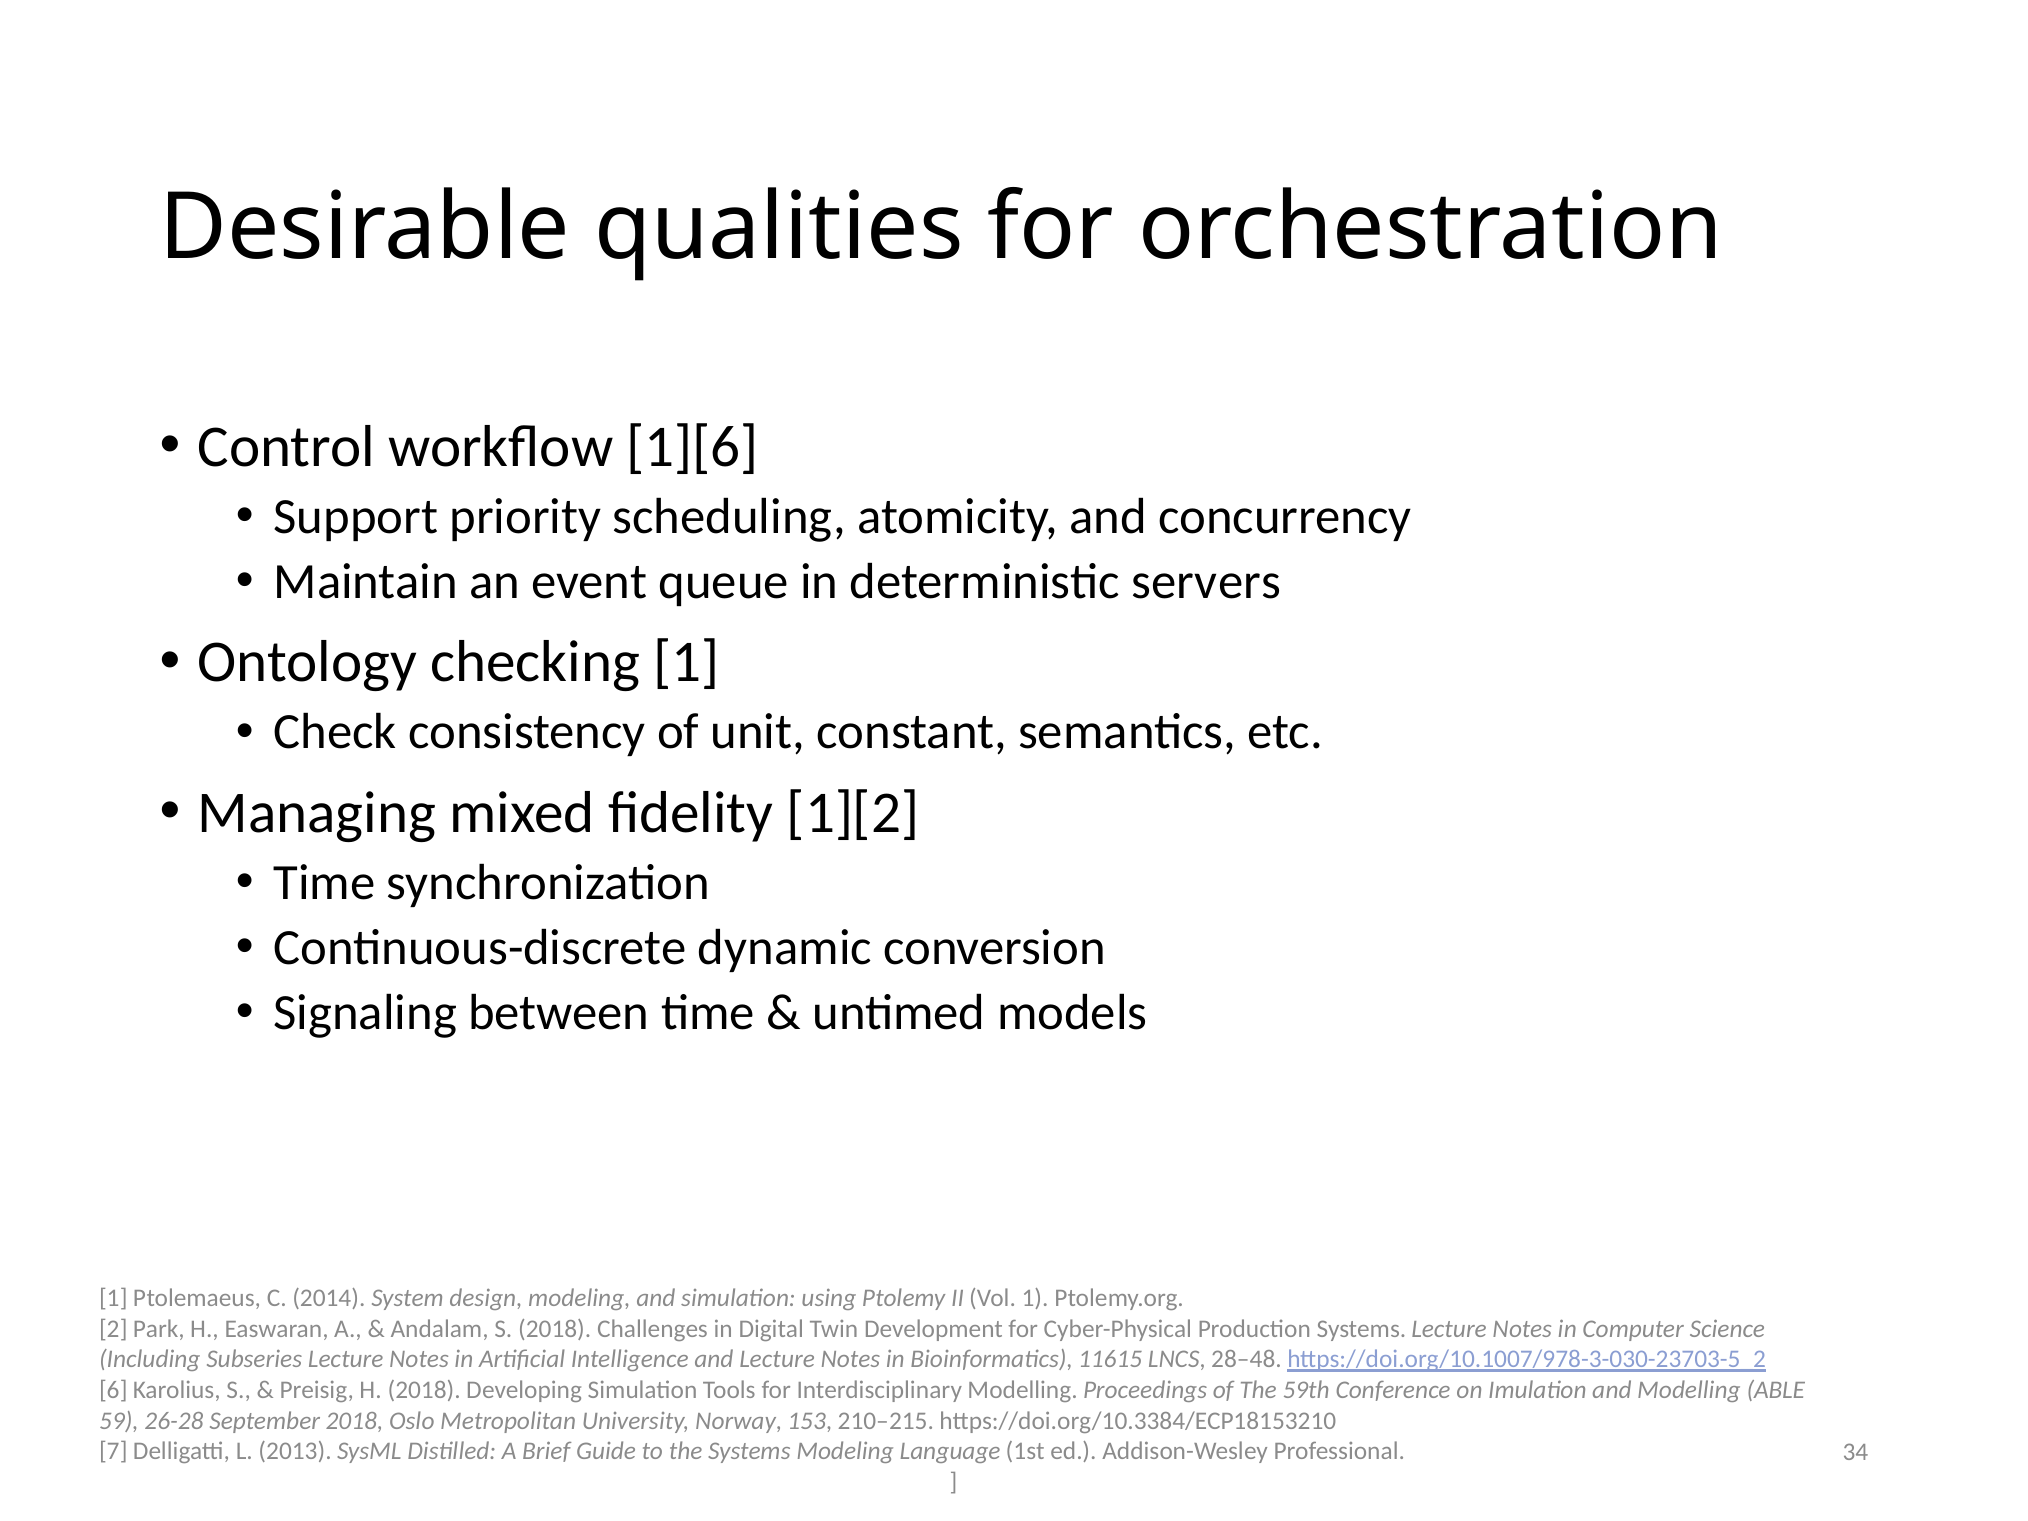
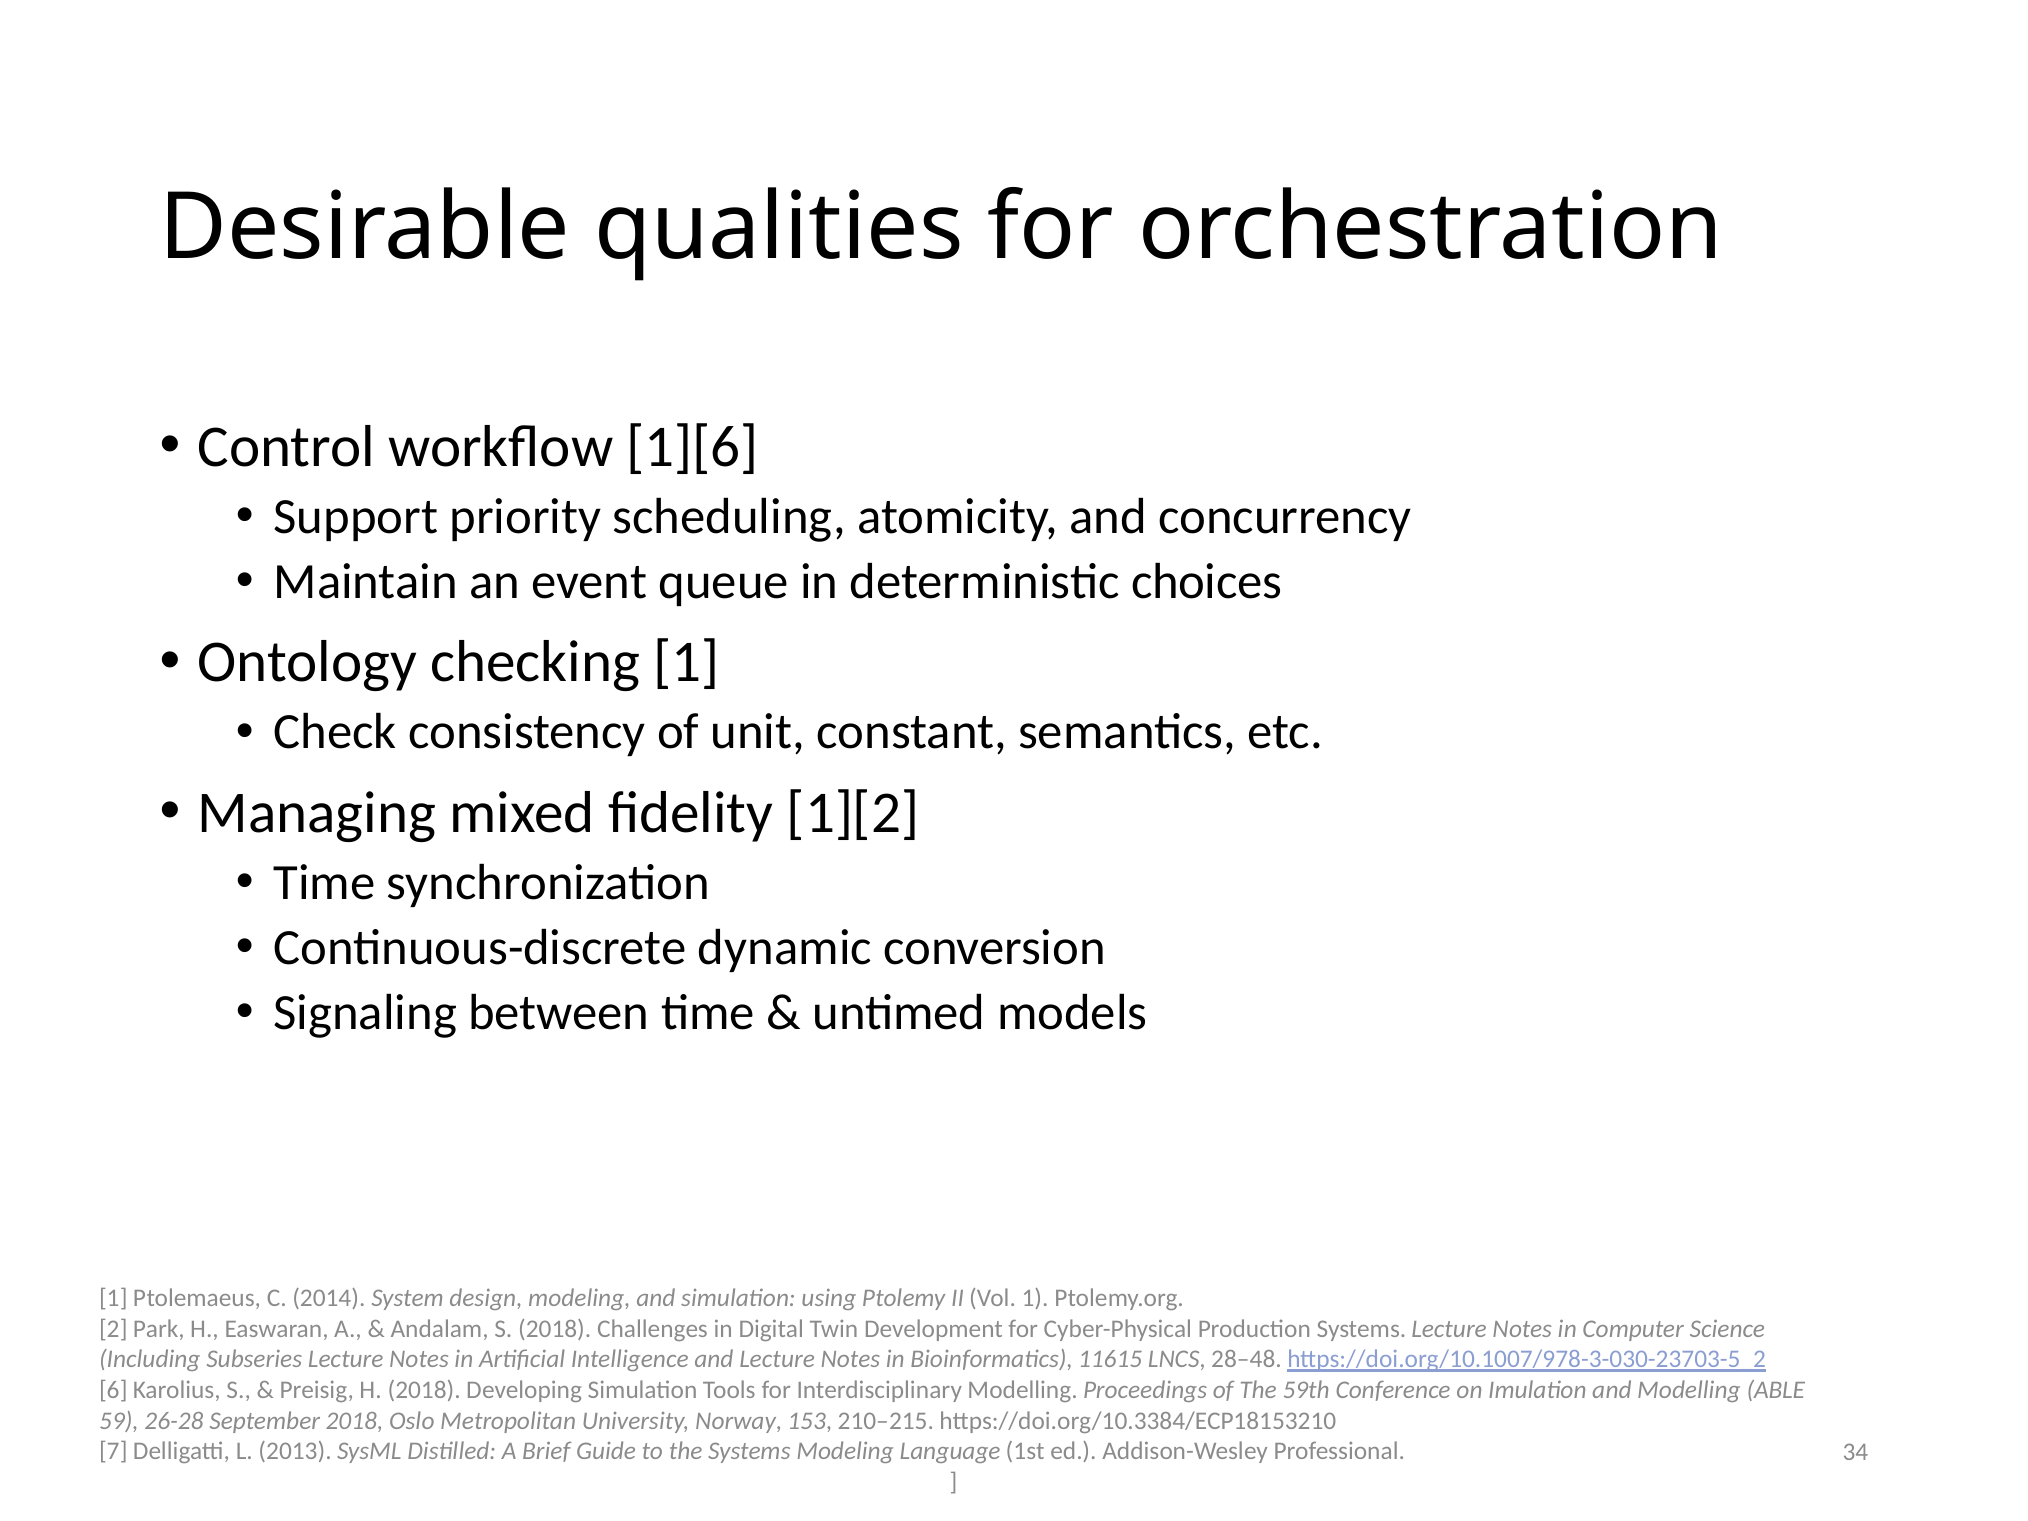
servers: servers -> choices
